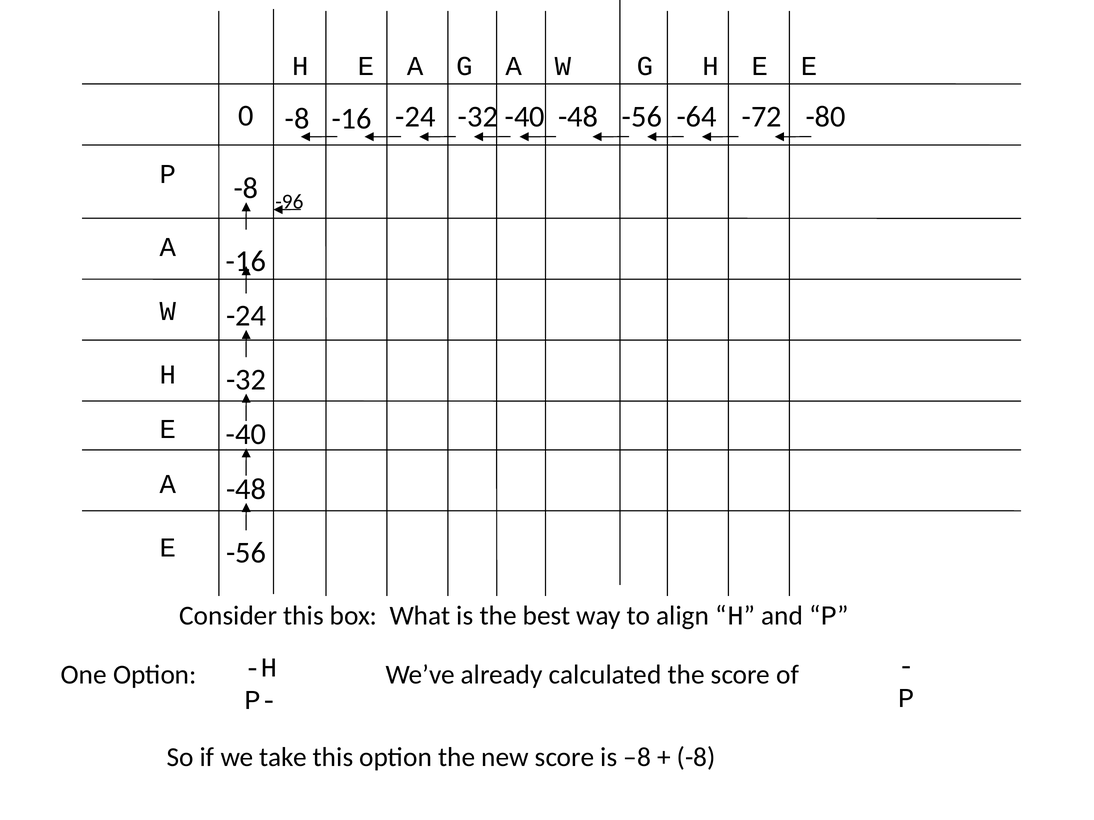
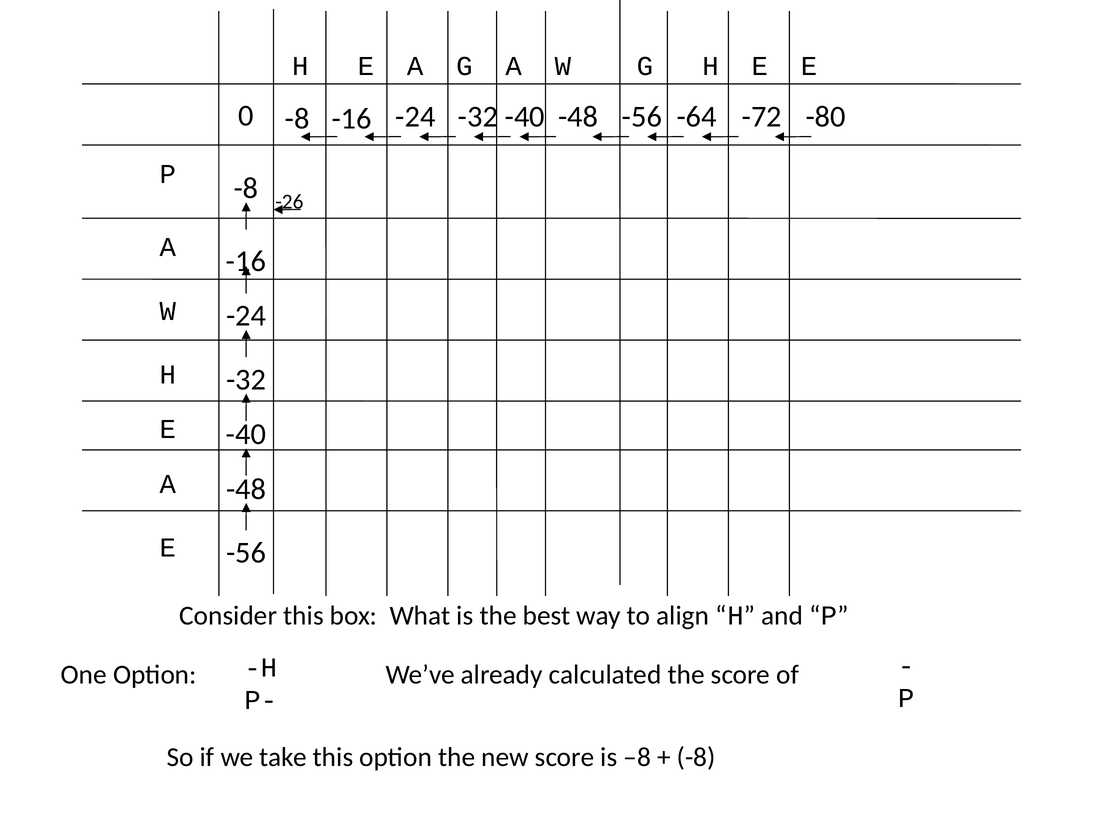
-96: -96 -> -26
